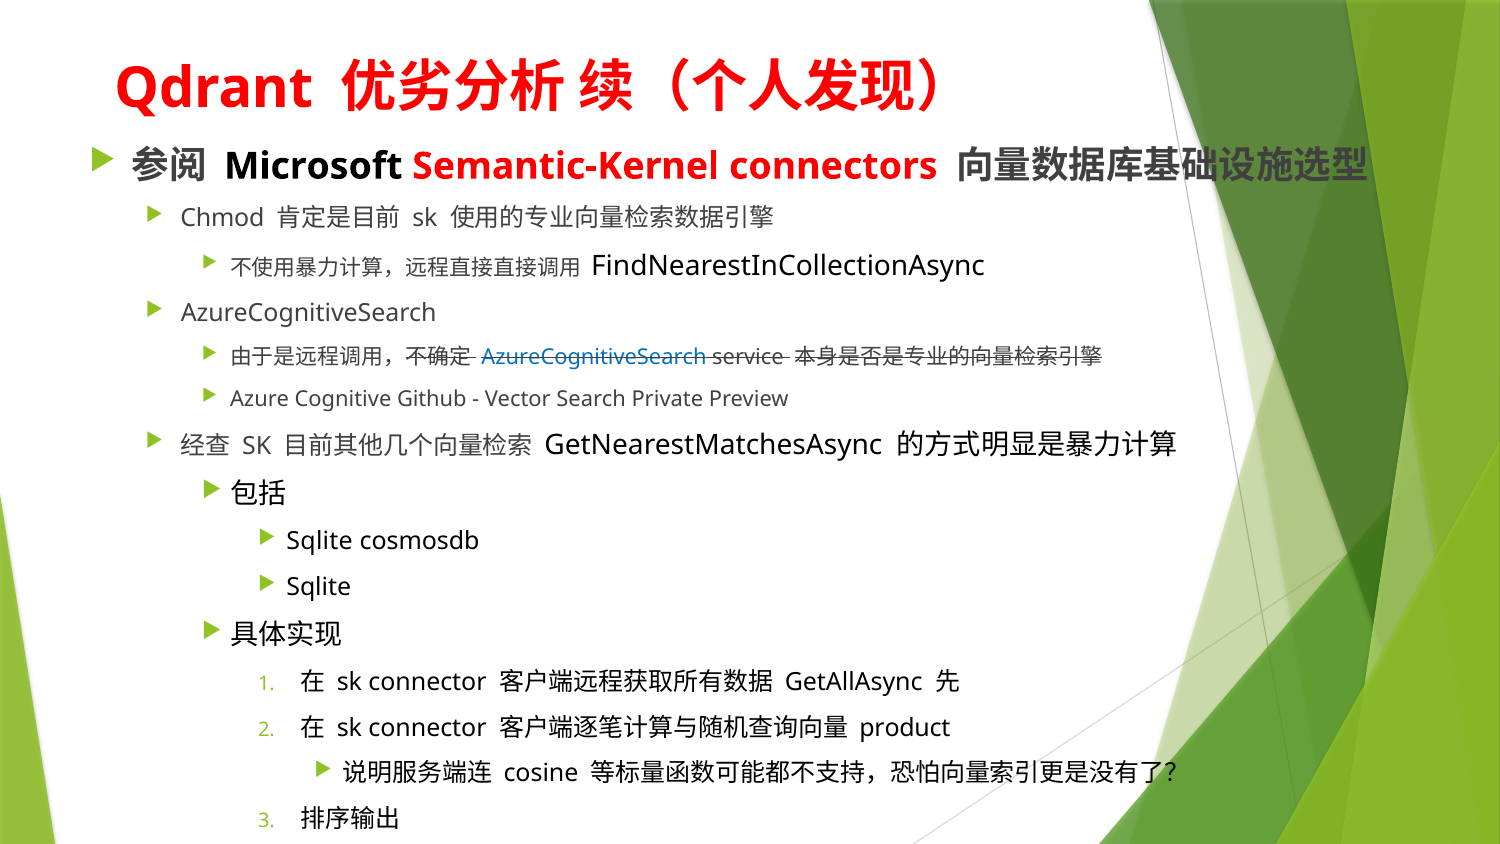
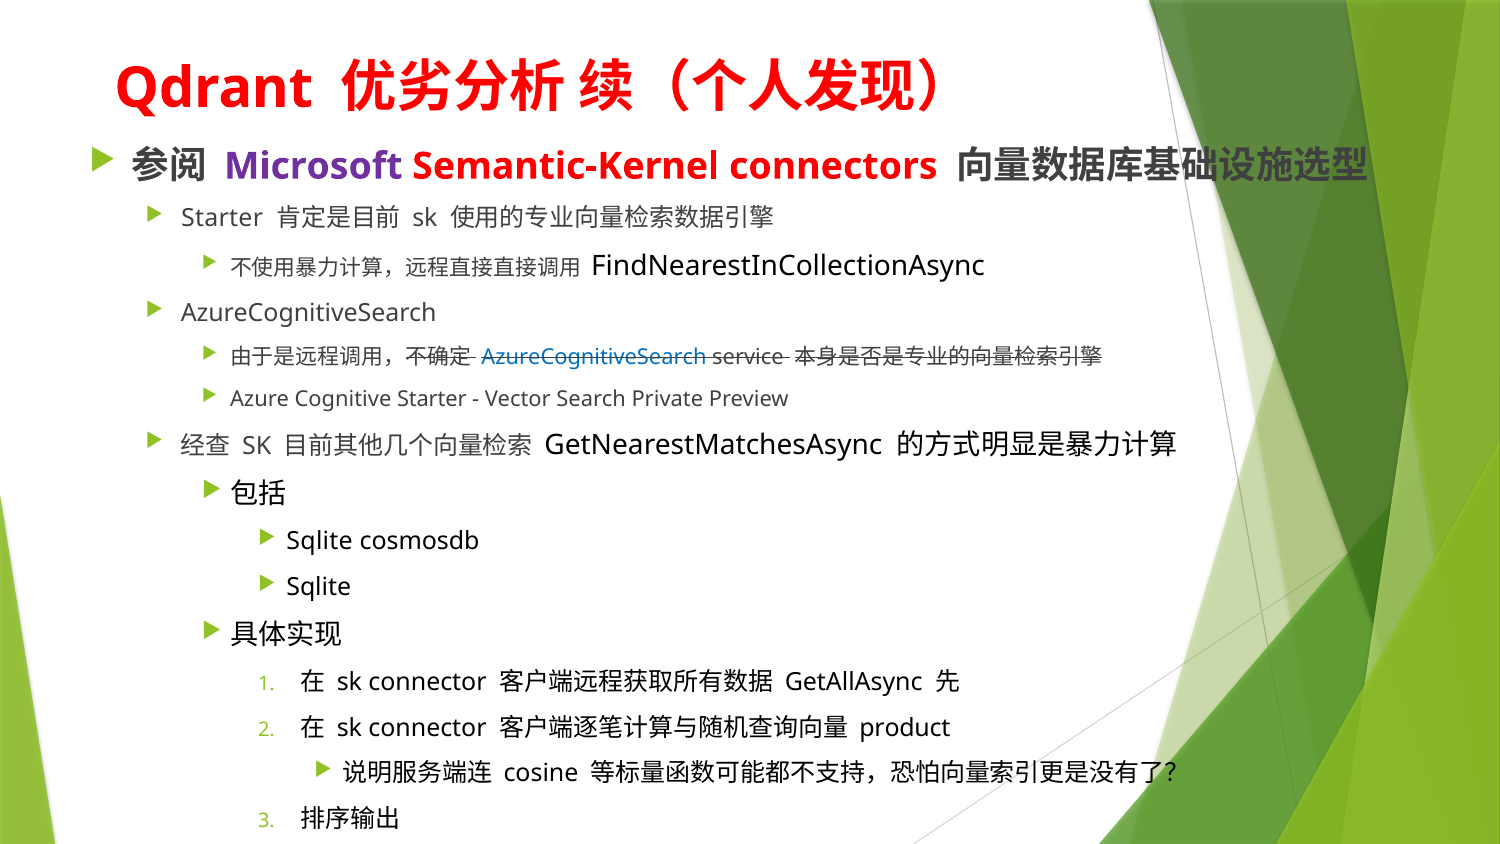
Microsoft colour: black -> purple
Chmod at (222, 218): Chmod -> Starter
Cognitive Github: Github -> Starter
